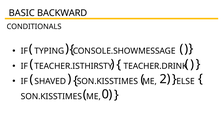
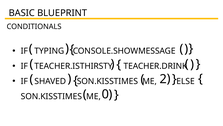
BACKWARD: BACKWARD -> BLUEPRINT
